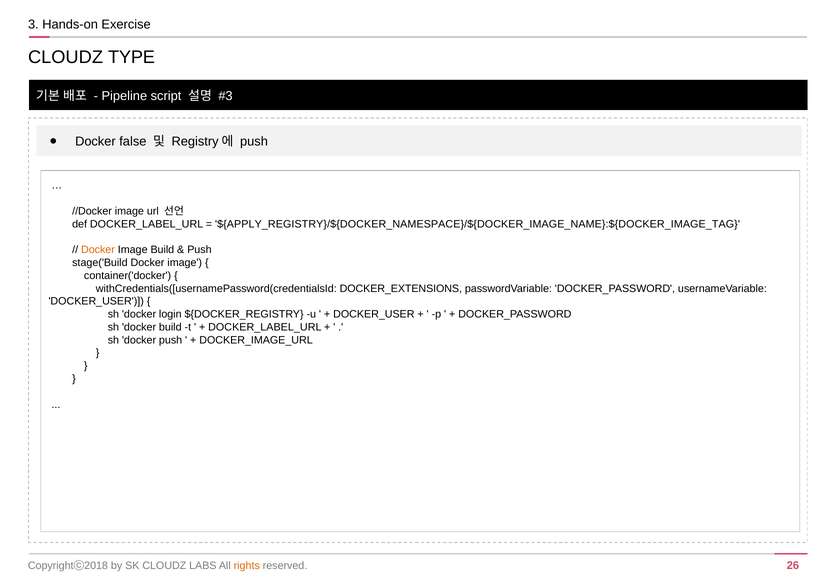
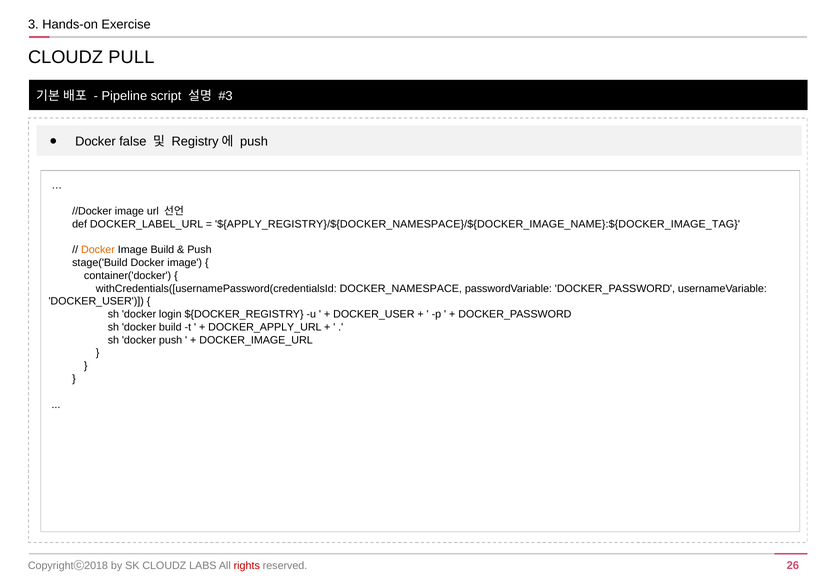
TYPE: TYPE -> PULL
DOCKER_EXTENSIONS: DOCKER_EXTENSIONS -> DOCKER_NAMESPACE
DOCKER_LABEL_URL at (265, 327): DOCKER_LABEL_URL -> DOCKER_APPLY_URL
rights colour: orange -> red
